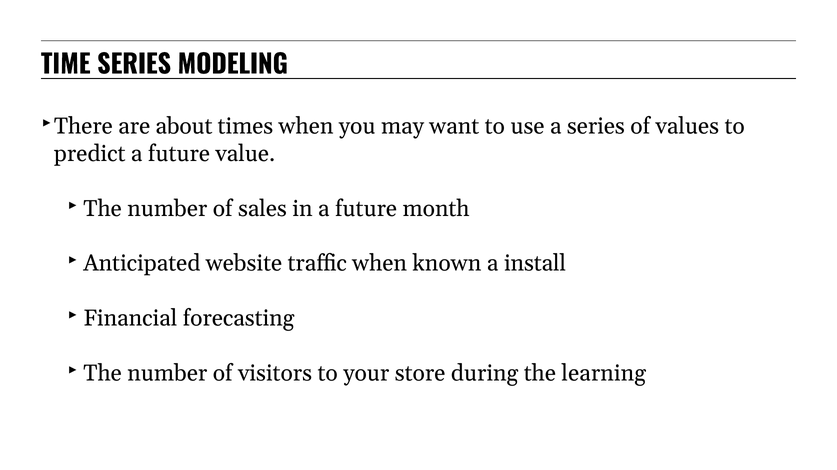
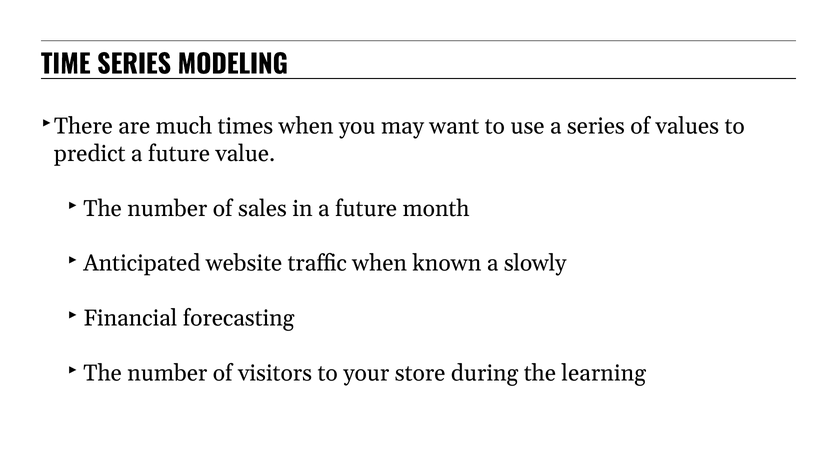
about: about -> much
install: install -> slowly
